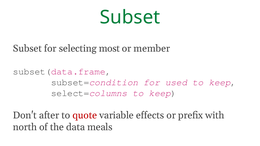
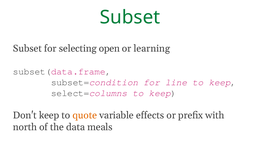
most: most -> open
member: member -> learning
used: used -> line
Don't after: after -> keep
quote colour: red -> orange
